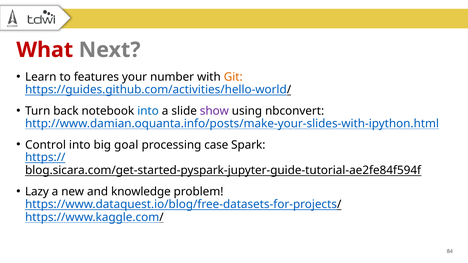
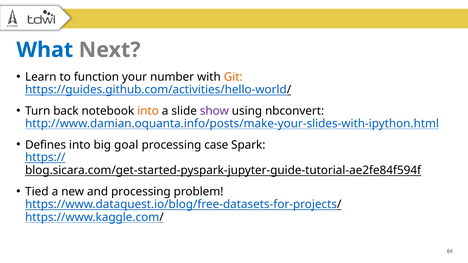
What colour: red -> blue
features: features -> function
into at (148, 111) colour: blue -> orange
Control: Control -> Defines
Lazy: Lazy -> Tied
and knowledge: knowledge -> processing
